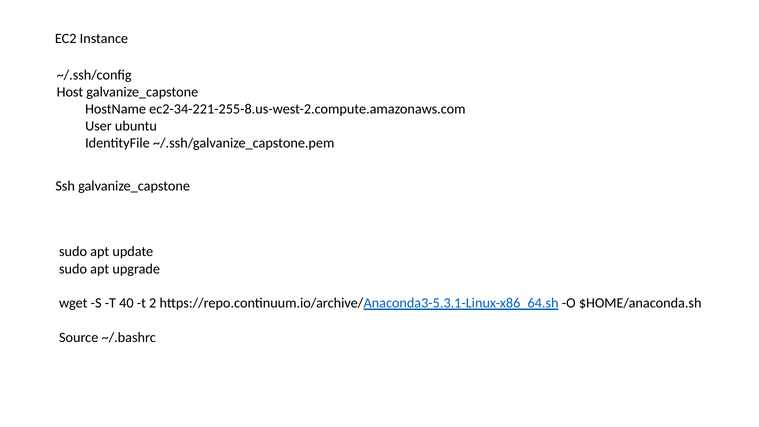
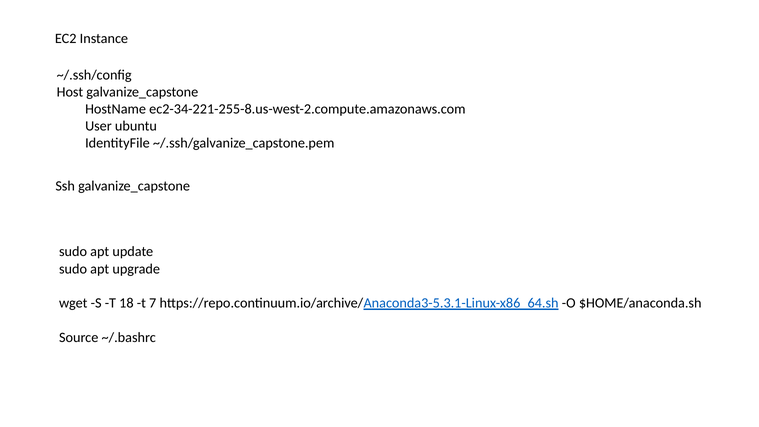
40: 40 -> 18
2: 2 -> 7
